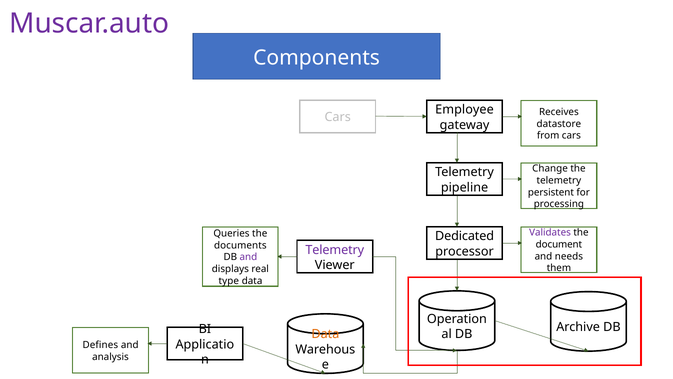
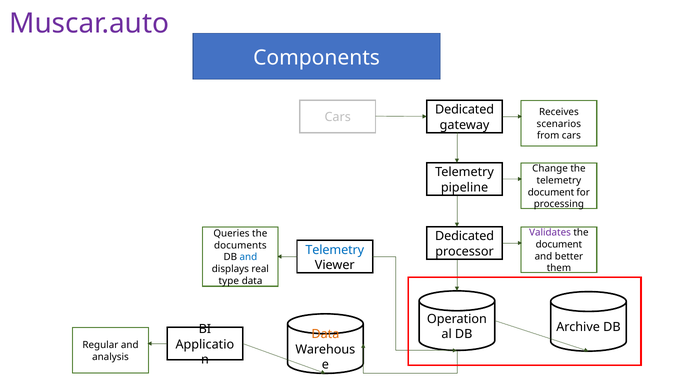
Employee at (464, 110): Employee -> Dedicated
datastore: datastore -> scenarios
persistent at (551, 192): persistent -> document
Telemetry at (335, 250) colour: purple -> blue
needs: needs -> better
and at (248, 257) colour: purple -> blue
Defines: Defines -> Regular
